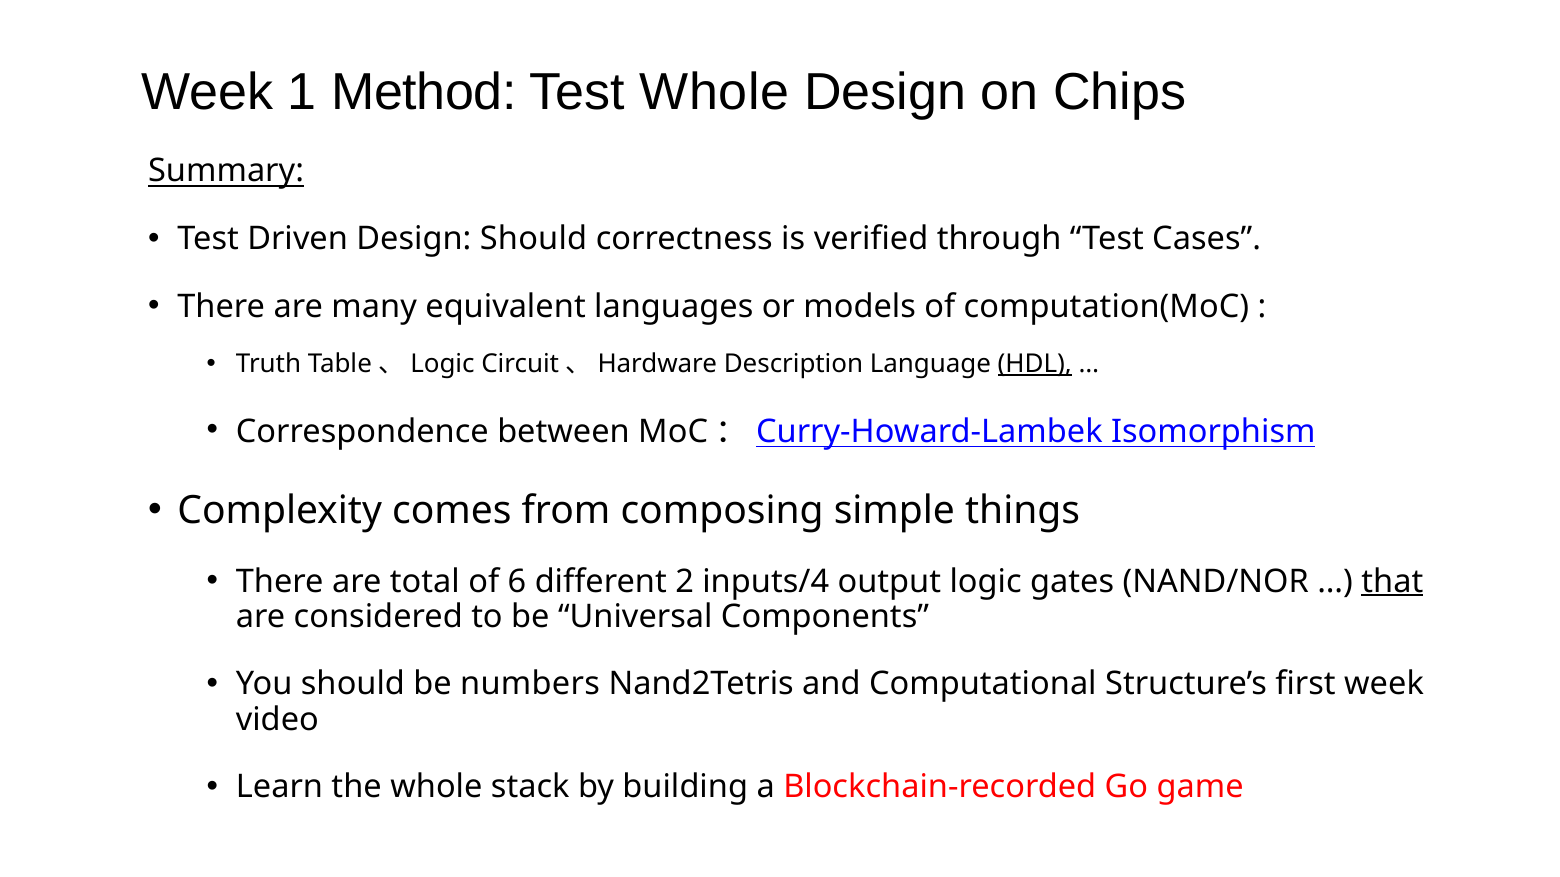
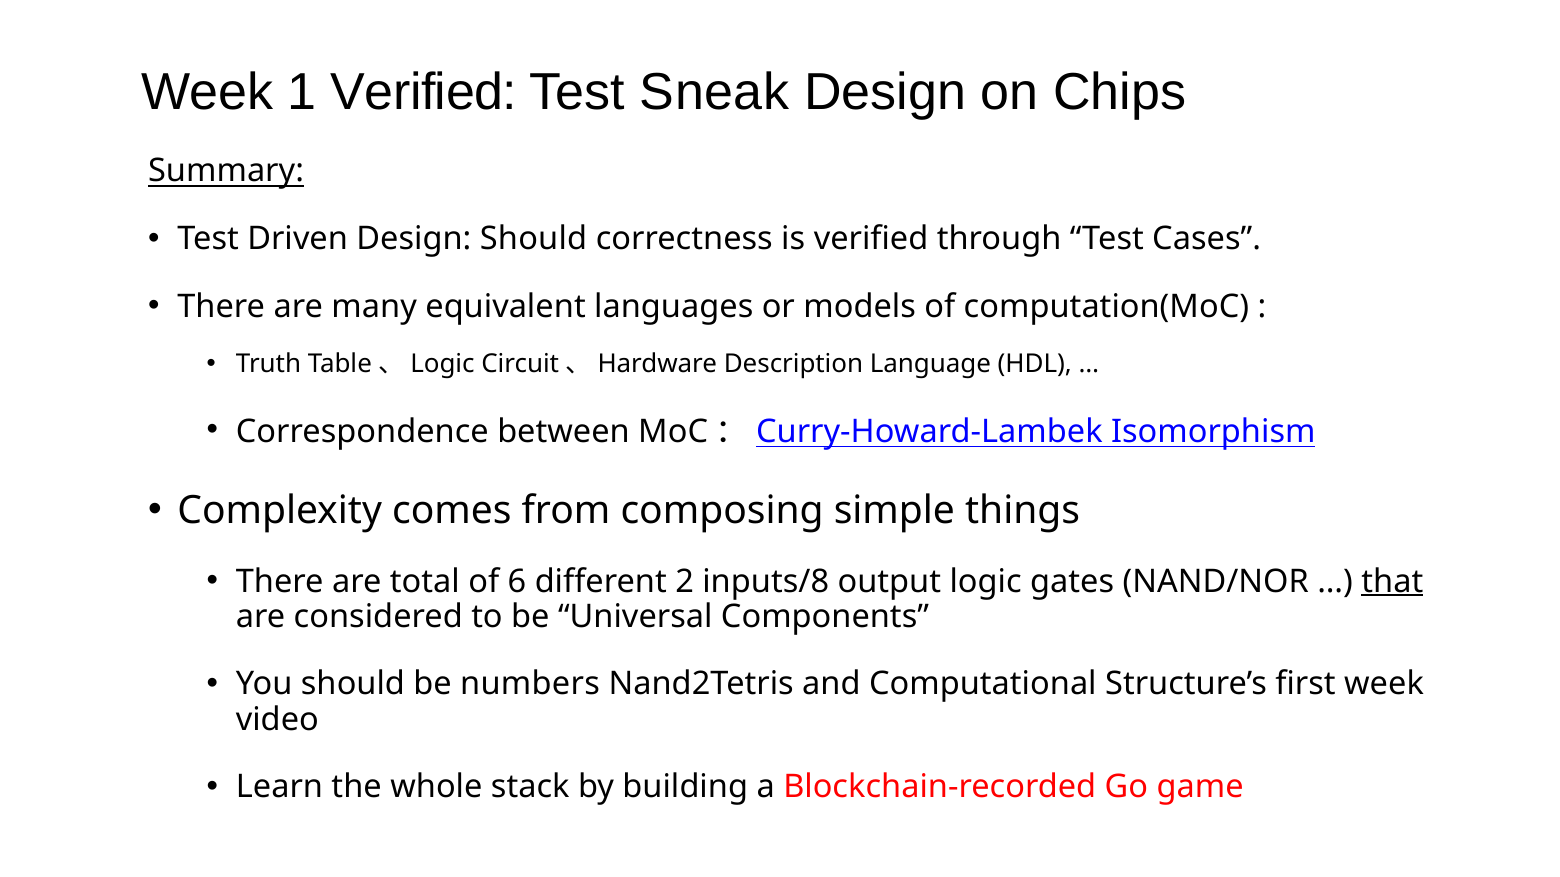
1 Method: Method -> Verified
Test Whole: Whole -> Sneak
HDL underline: present -> none
inputs/4: inputs/4 -> inputs/8
